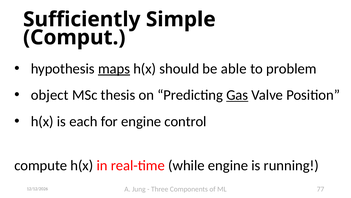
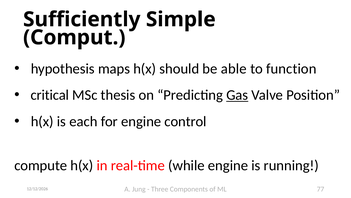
maps underline: present -> none
problem: problem -> function
object: object -> critical
